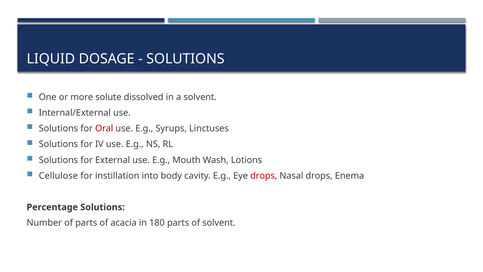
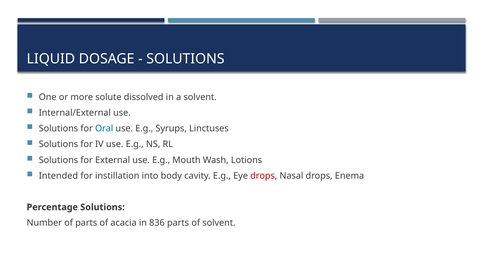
Oral colour: red -> blue
Cellulose: Cellulose -> Intended
180: 180 -> 836
